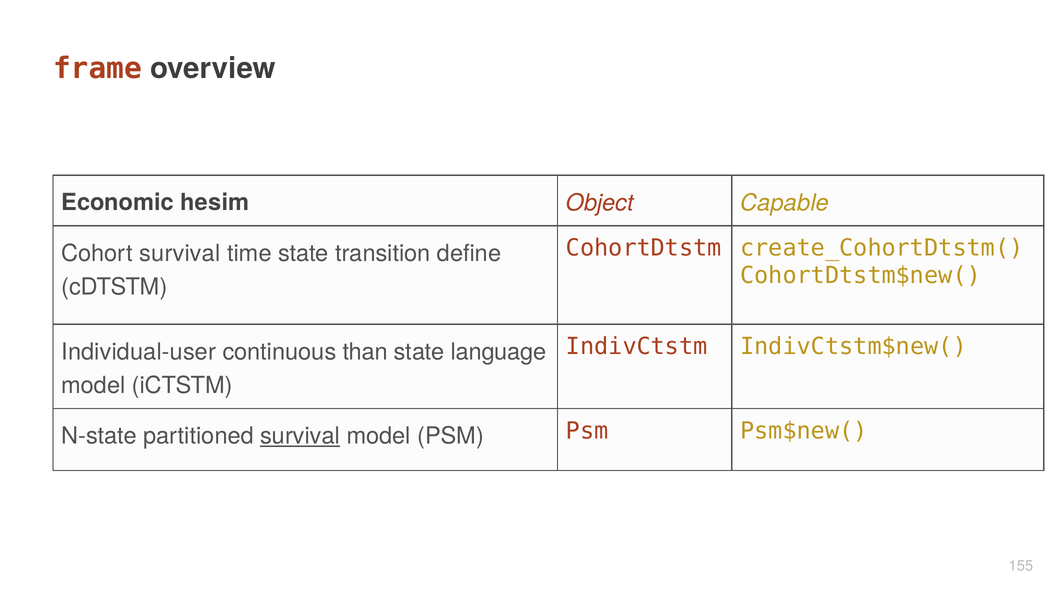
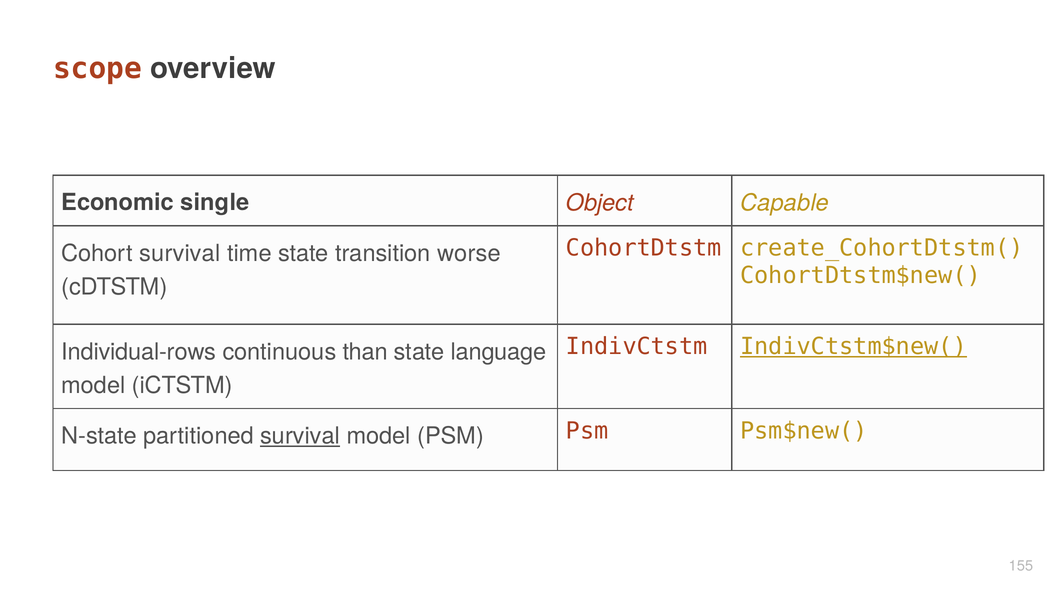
frame: frame -> scope
hesim: hesim -> single
define: define -> worse
IndivCtstm$new( underline: none -> present
Individual-user: Individual-user -> Individual-rows
